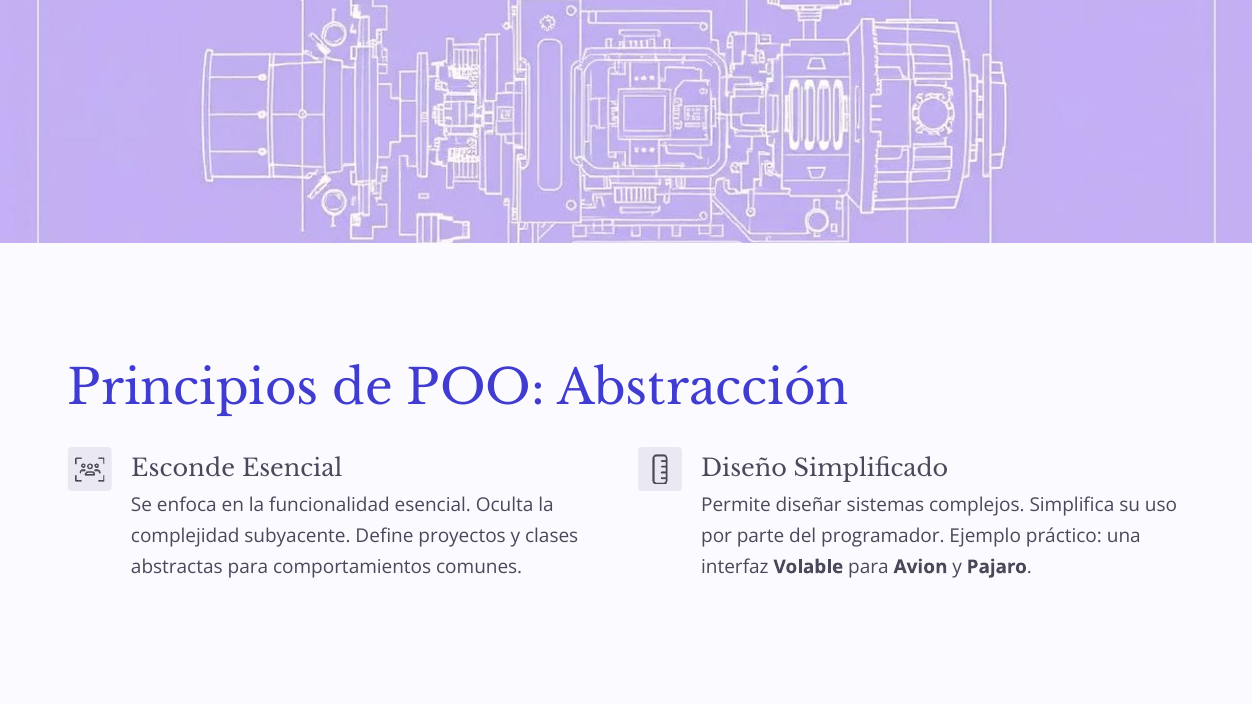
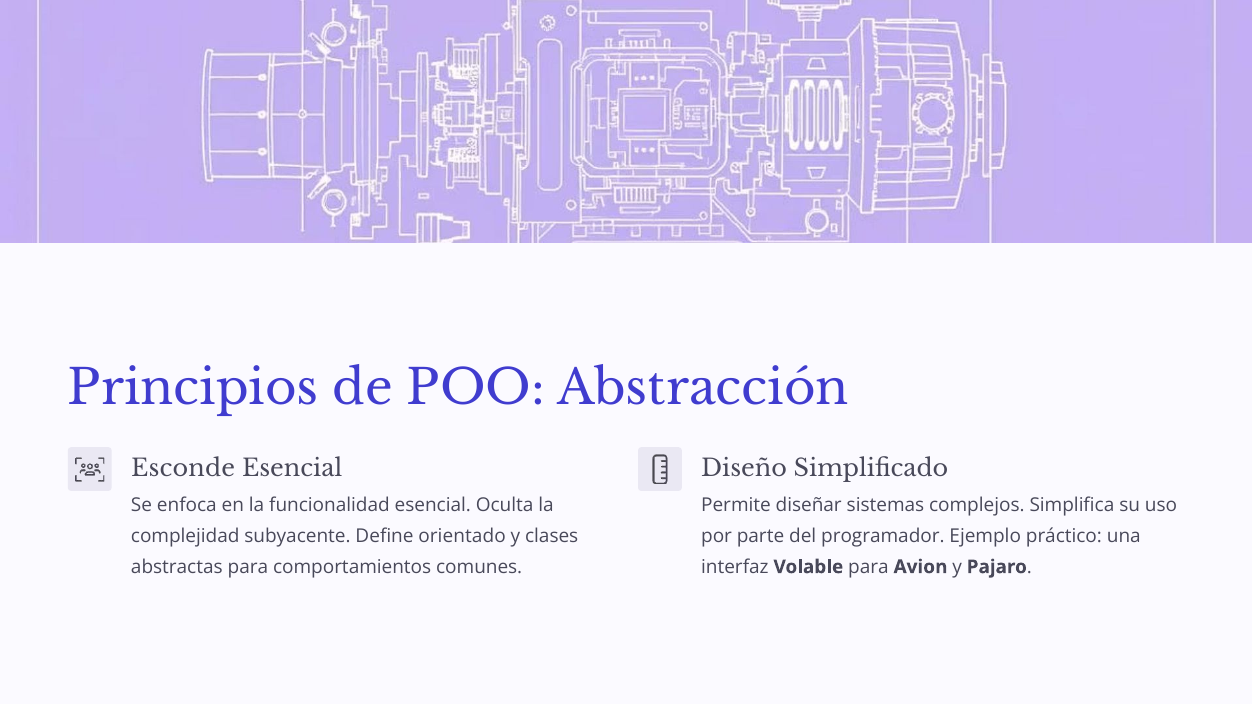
proyectos: proyectos -> orientado
